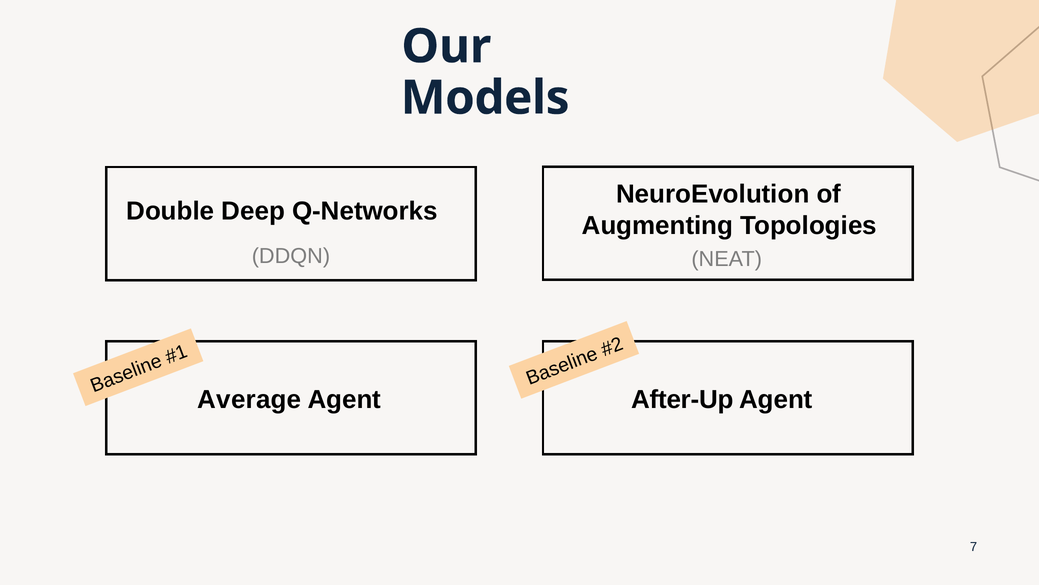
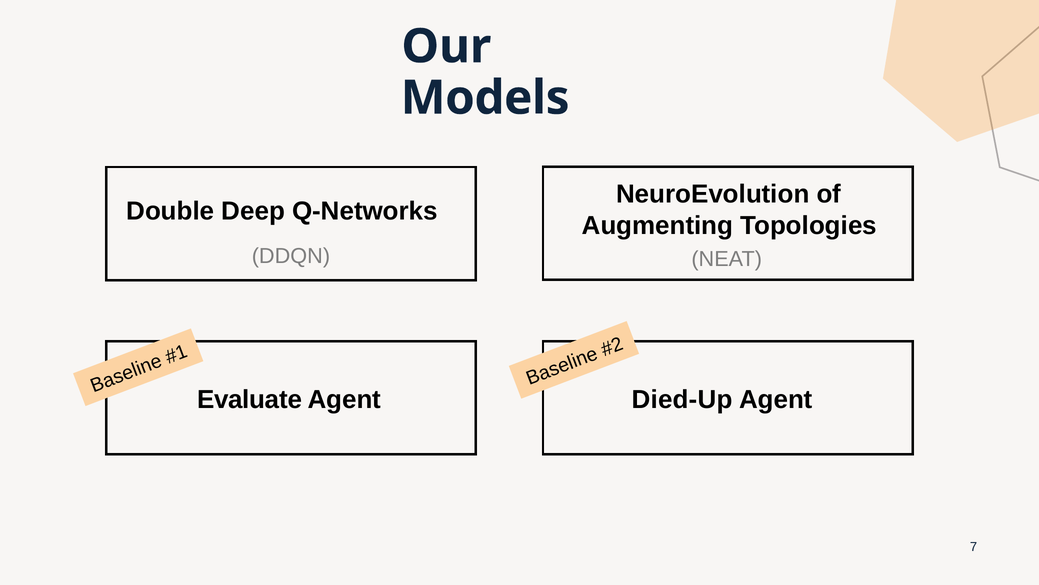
Average: Average -> Evaluate
After-Up: After-Up -> Died-Up
